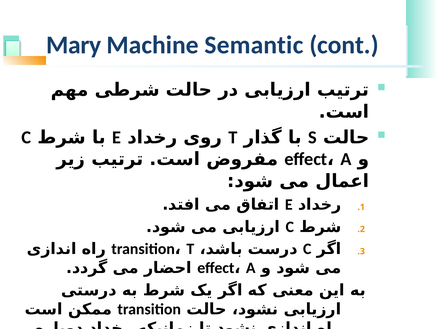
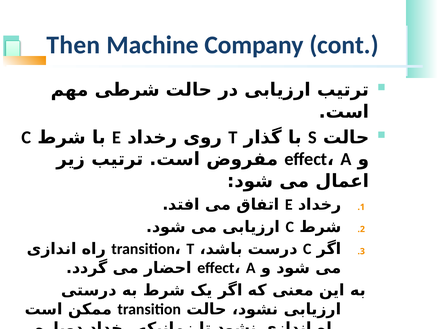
Mary: Mary -> Then
Semantic: Semantic -> Company
